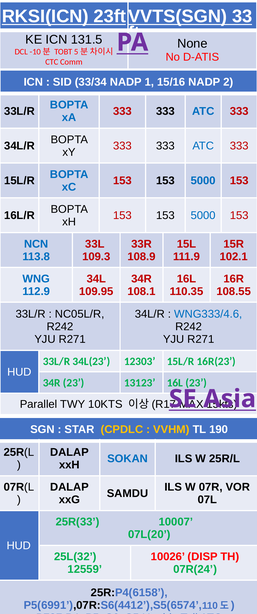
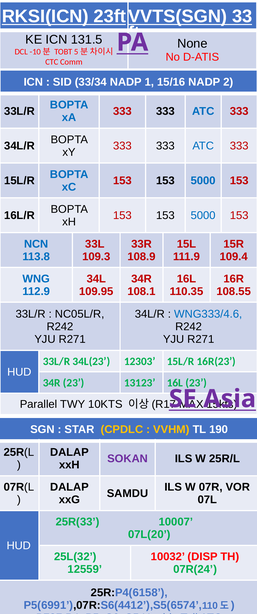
102.1: 102.1 -> 109.4
SOKAN colour: blue -> purple
10026: 10026 -> 10032
